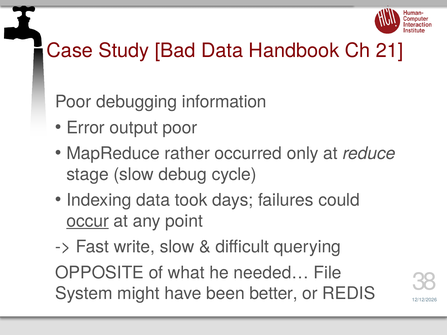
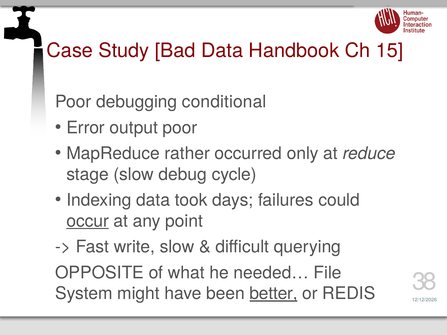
21: 21 -> 15
information: information -> conditional
better underline: none -> present
